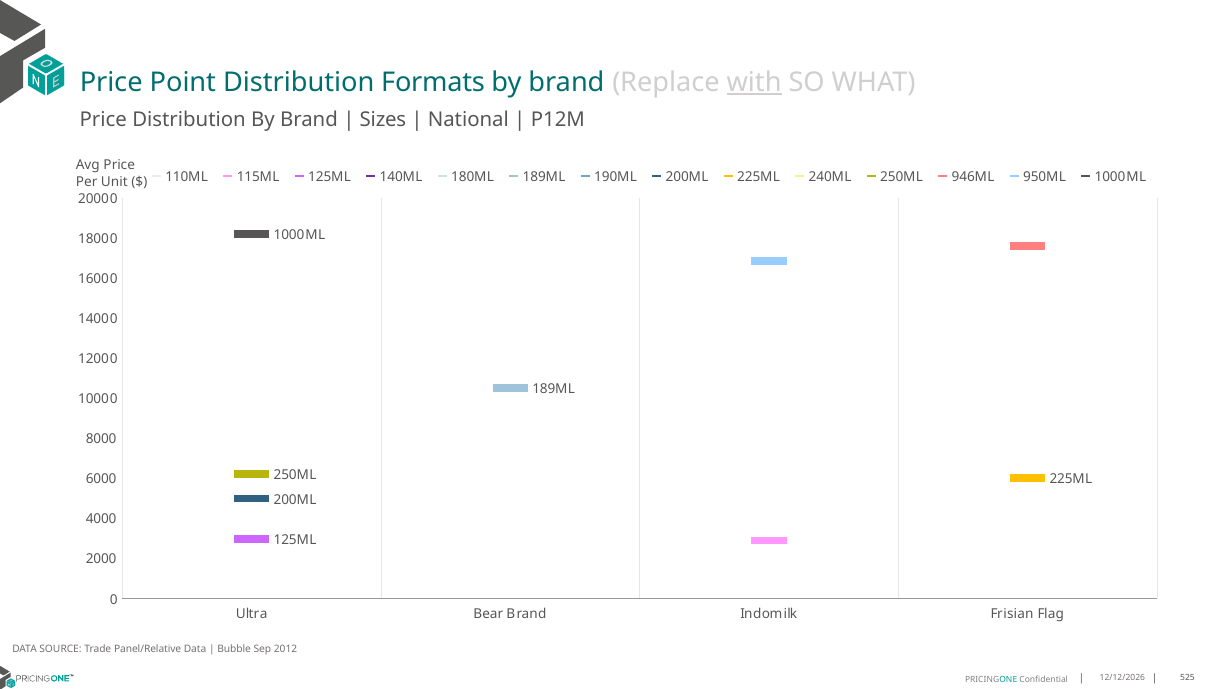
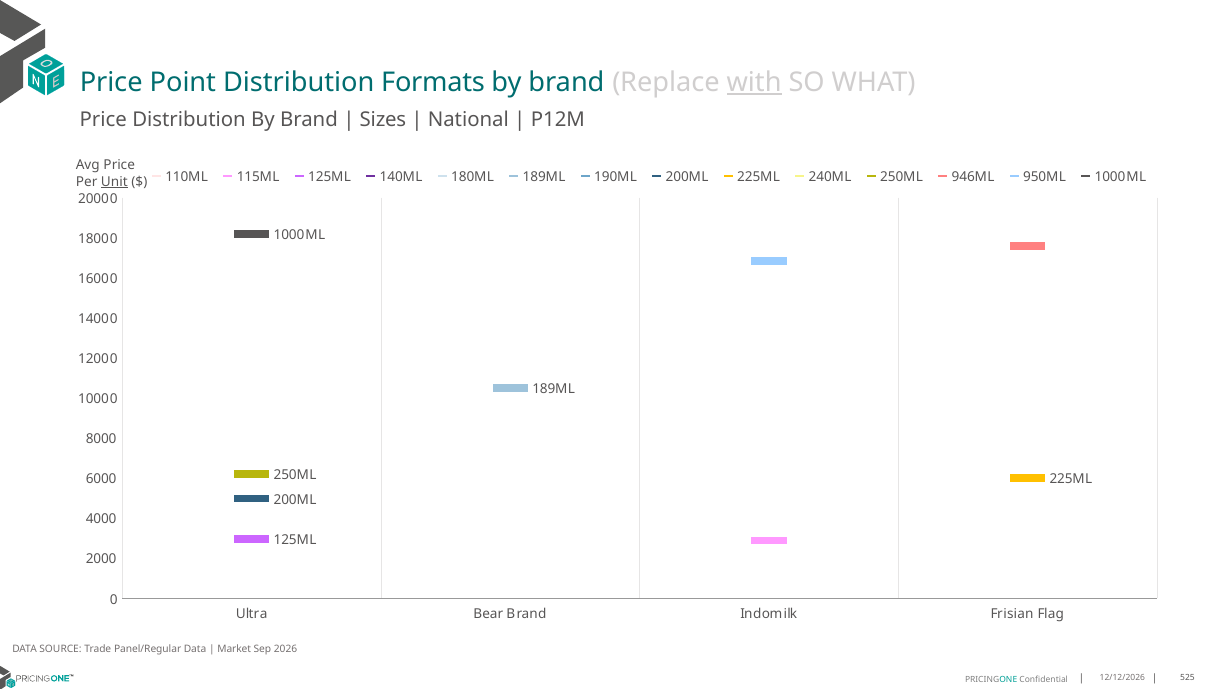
Unit underline: none -> present
Panel/Relative: Panel/Relative -> Panel/Regular
Bubble: Bubble -> Market
2012: 2012 -> 2026
